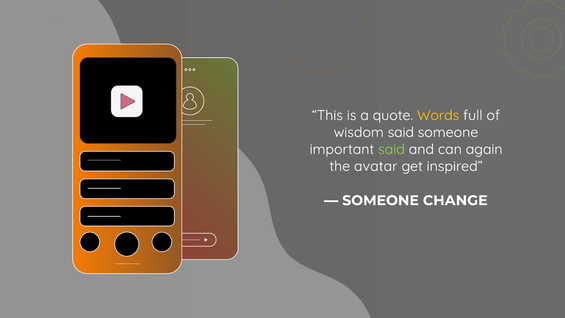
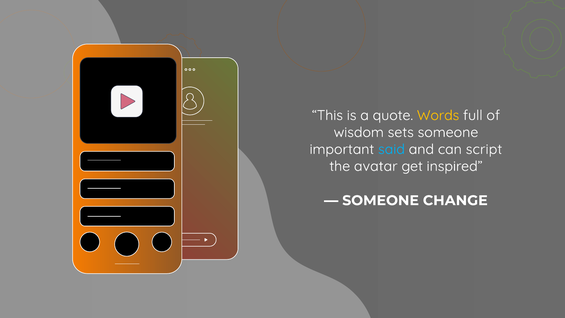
wisdom said: said -> sets
said at (391, 149) colour: light green -> light blue
again: again -> script
